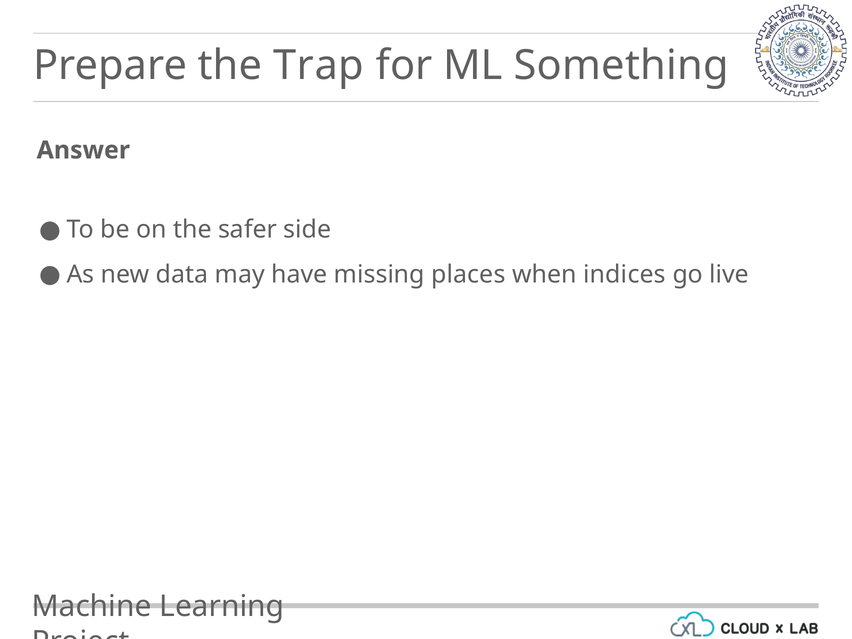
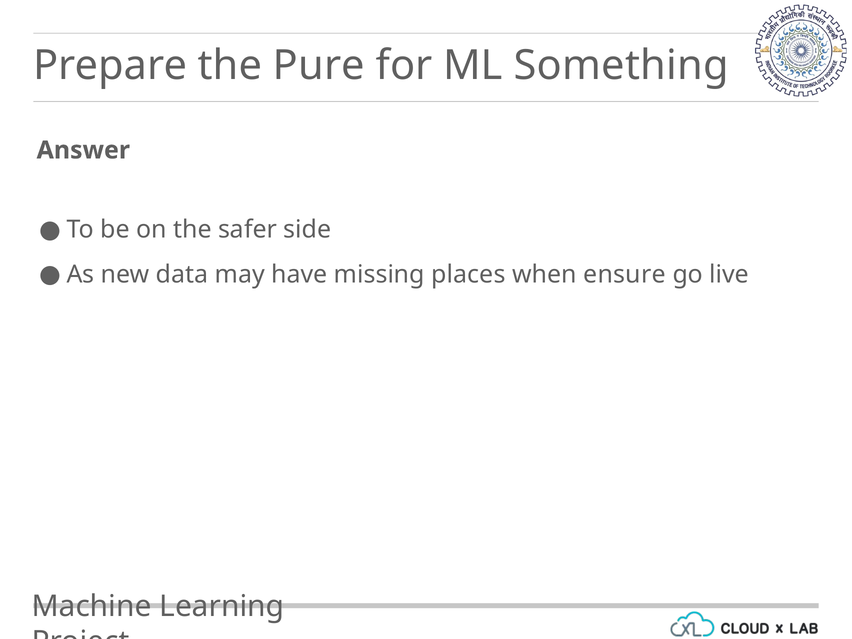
Trap: Trap -> Pure
indices: indices -> ensure
